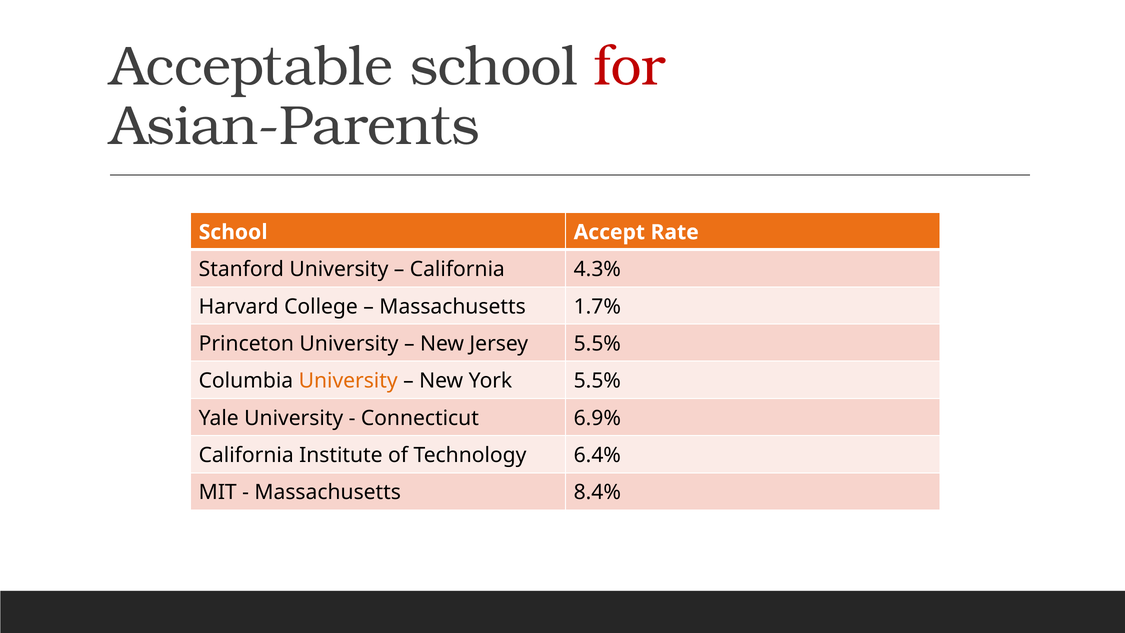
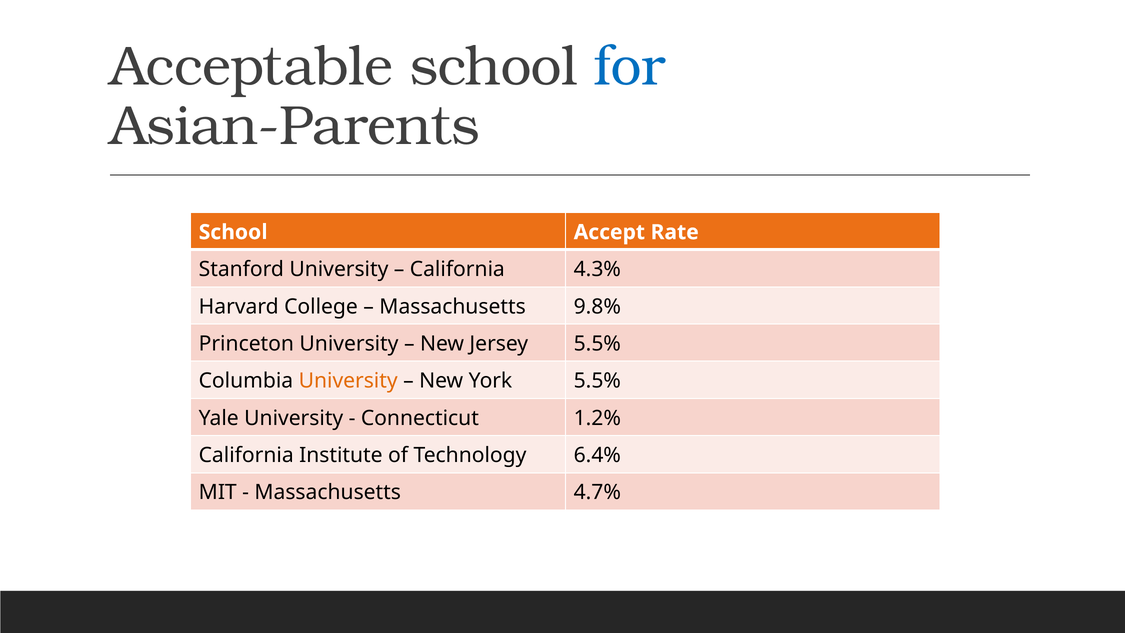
for colour: red -> blue
1.7%: 1.7% -> 9.8%
6.9%: 6.9% -> 1.2%
8.4%: 8.4% -> 4.7%
